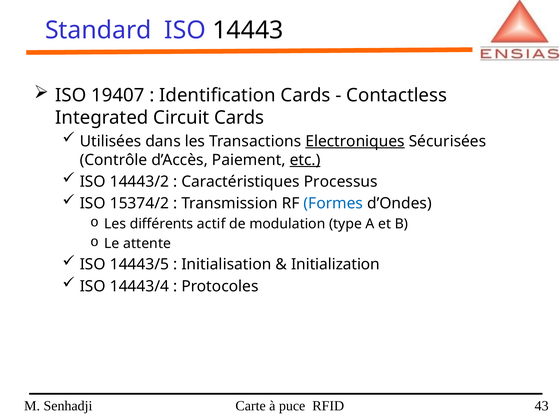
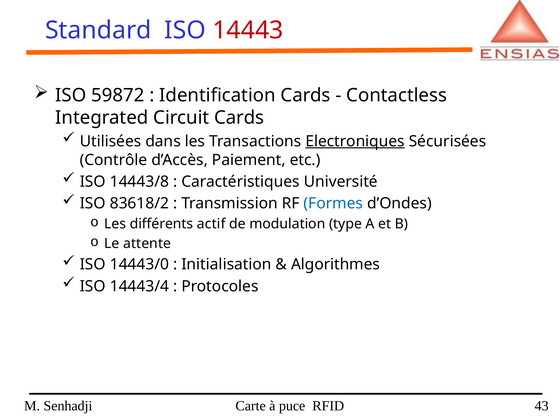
14443 colour: black -> red
19407: 19407 -> 59872
etc underline: present -> none
14443/2: 14443/2 -> 14443/8
Processus: Processus -> Université
15374/2: 15374/2 -> 83618/2
14443/5: 14443/5 -> 14443/0
Initialization: Initialization -> Algorithmes
